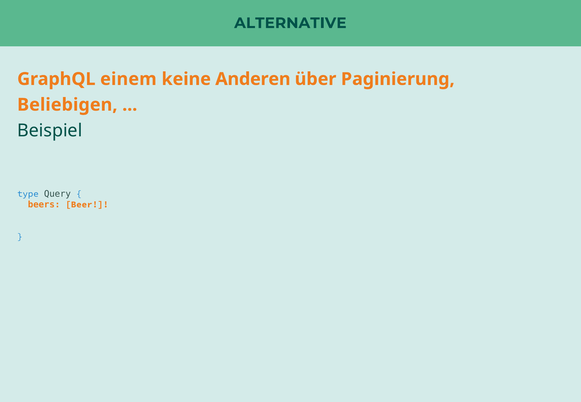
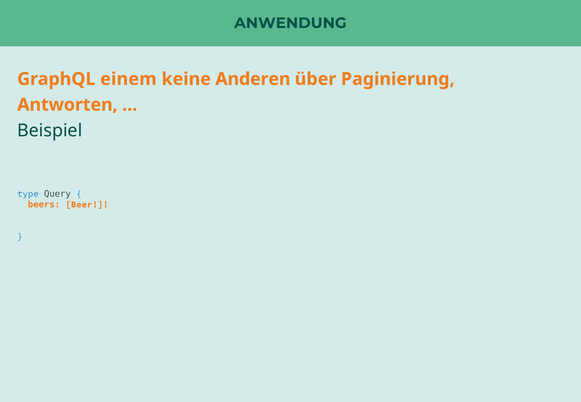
ALTERNATIVE: ALTERNATIVE -> ANWENDUNG
Beliebigen: Beliebigen -> Antworten
